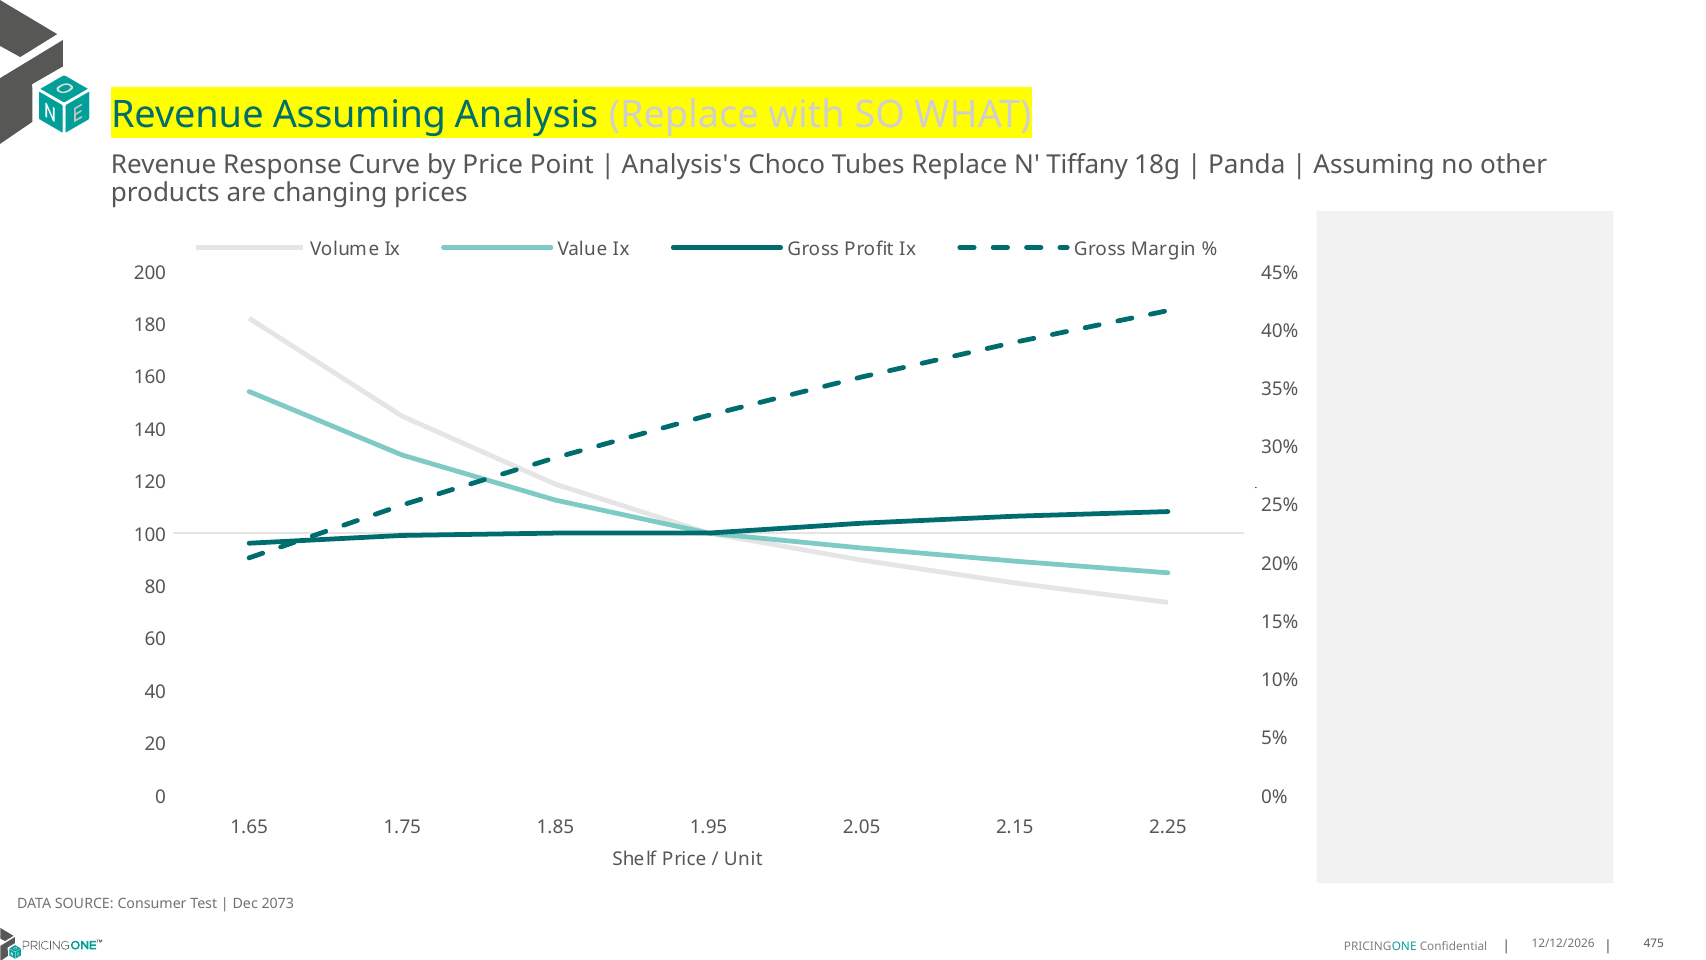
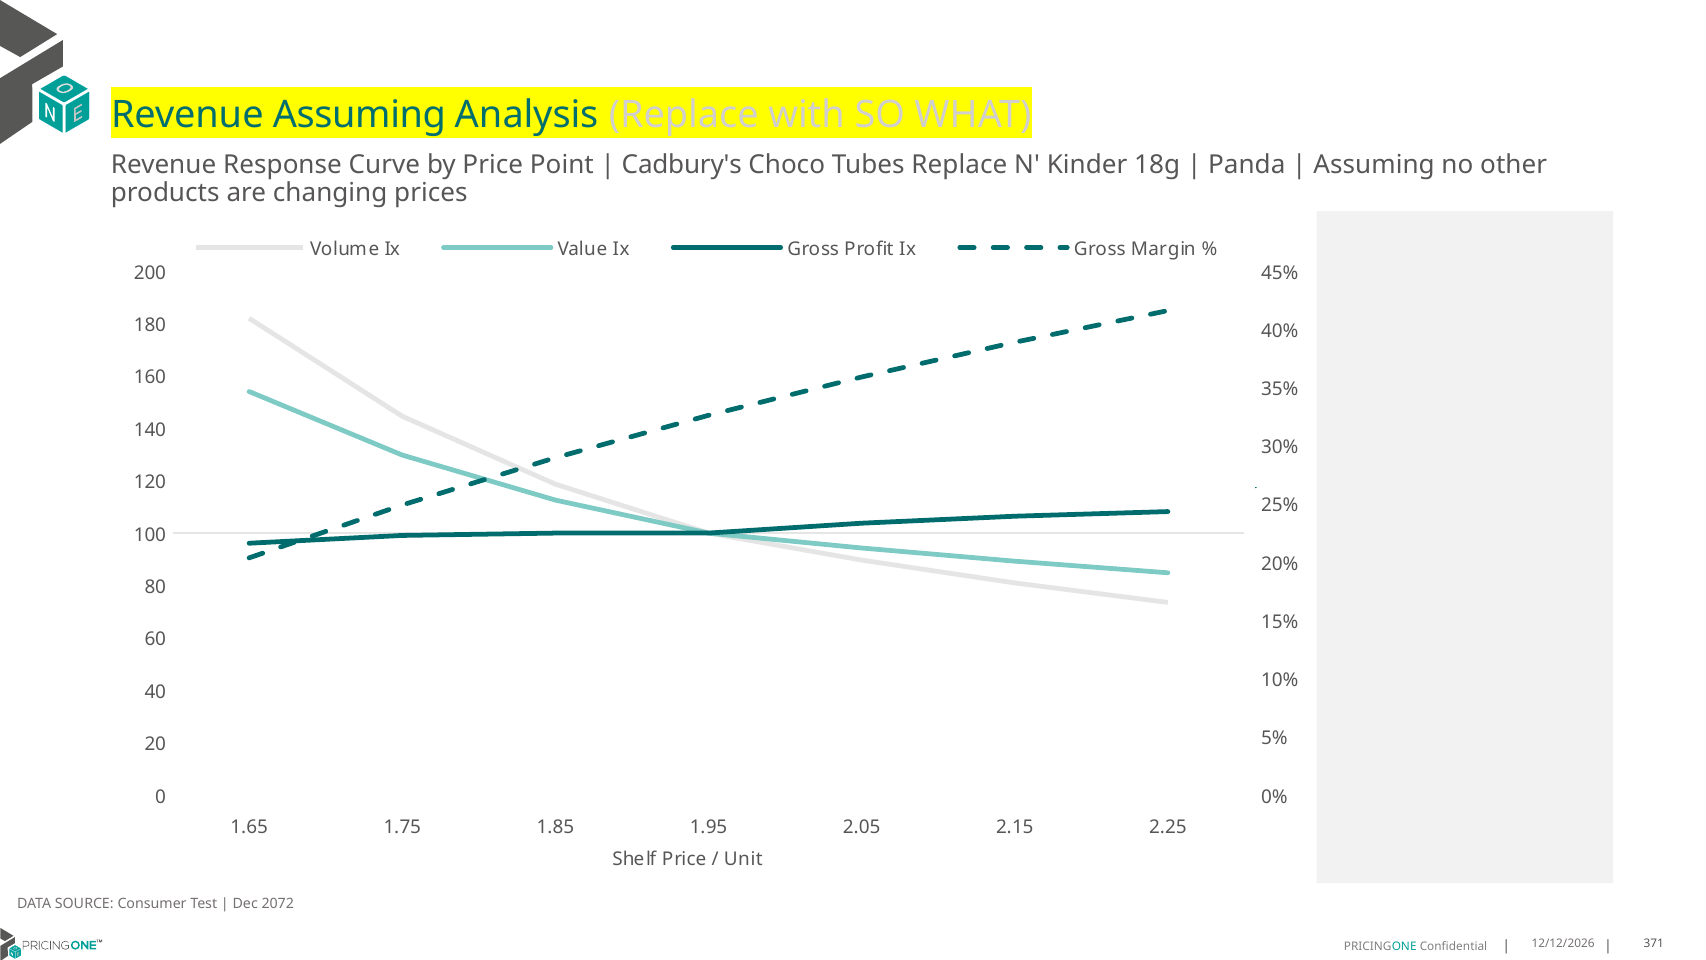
Analysis's: Analysis's -> Cadbury's
Tiffany: Tiffany -> Kinder
2073: 2073 -> 2072
475: 475 -> 371
